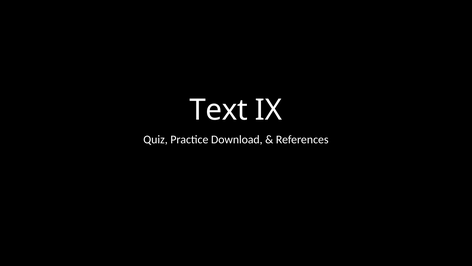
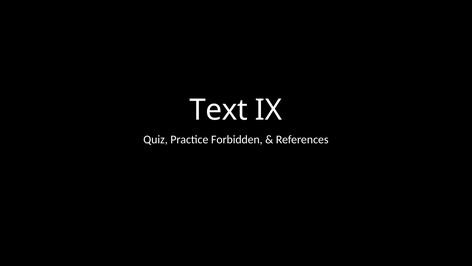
Download: Download -> Forbidden
